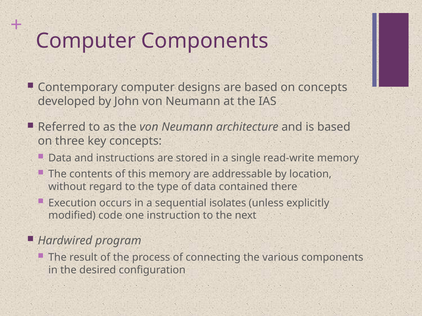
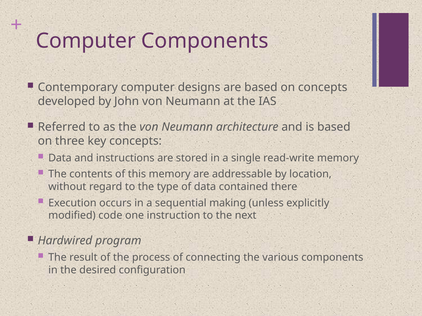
isolates: isolates -> making
